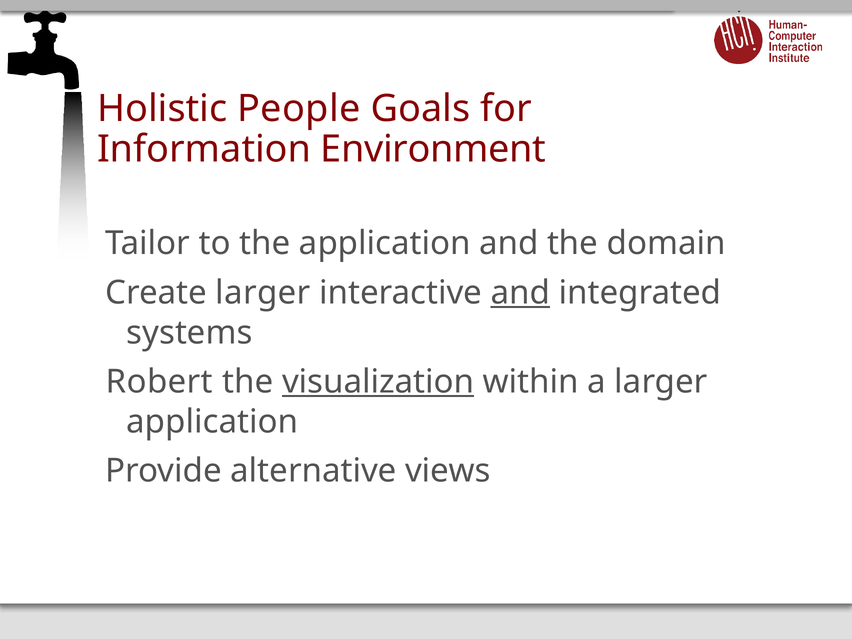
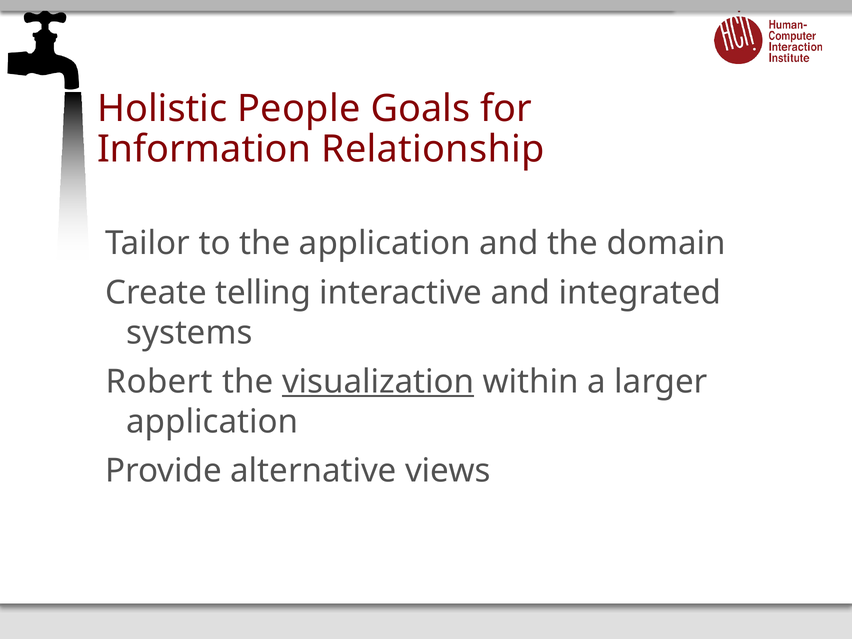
Environment: Environment -> Relationship
Create larger: larger -> telling
and at (520, 293) underline: present -> none
